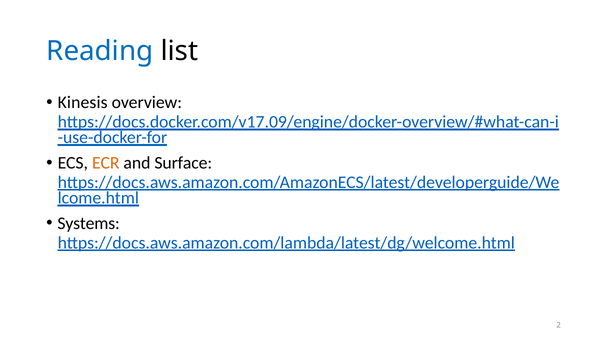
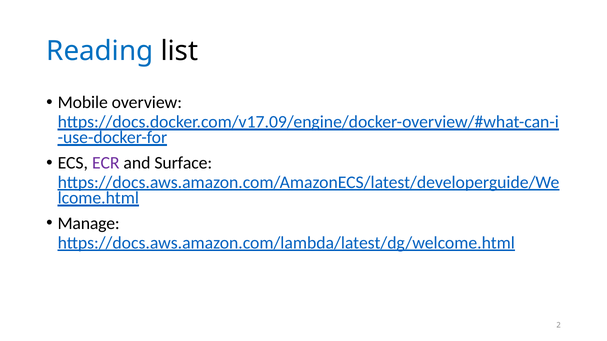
Kinesis: Kinesis -> Mobile
ECR colour: orange -> purple
Systems: Systems -> Manage
